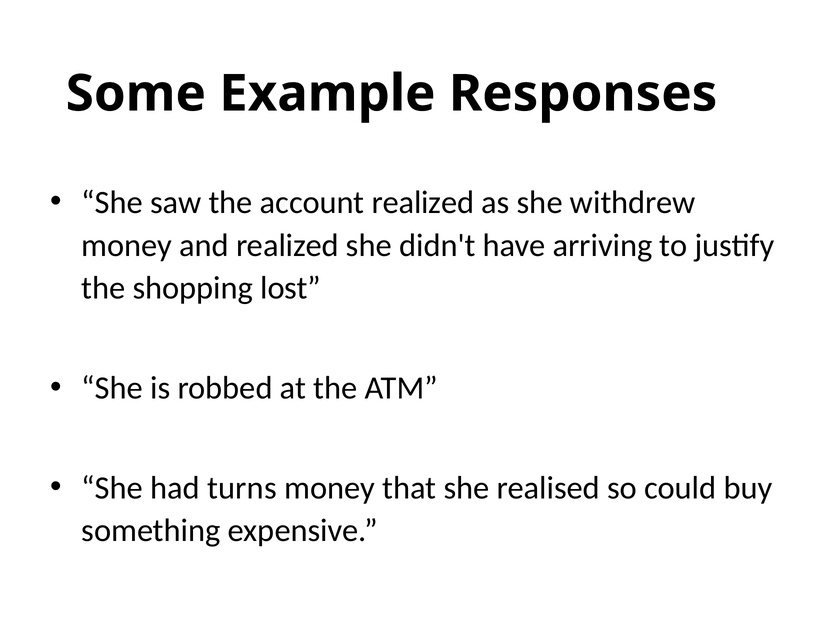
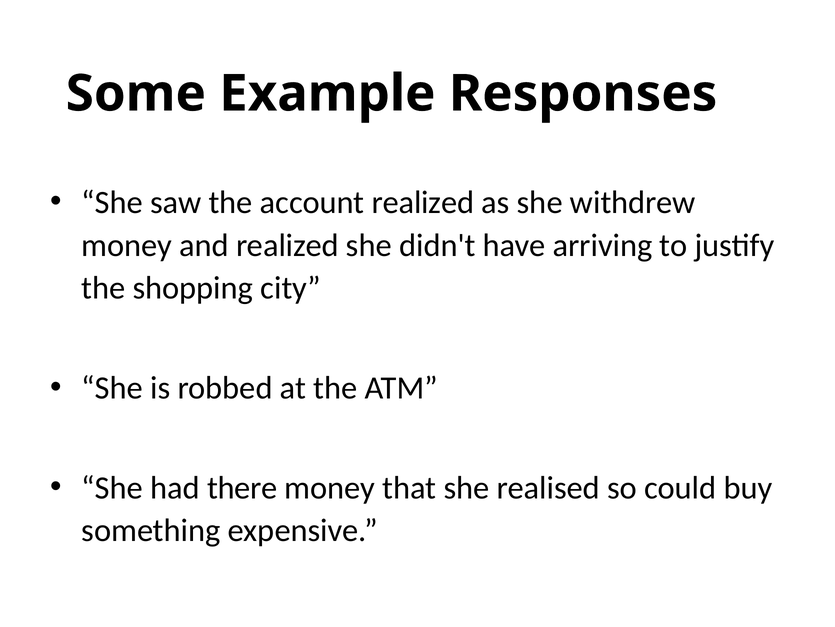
lost: lost -> city
turns: turns -> there
